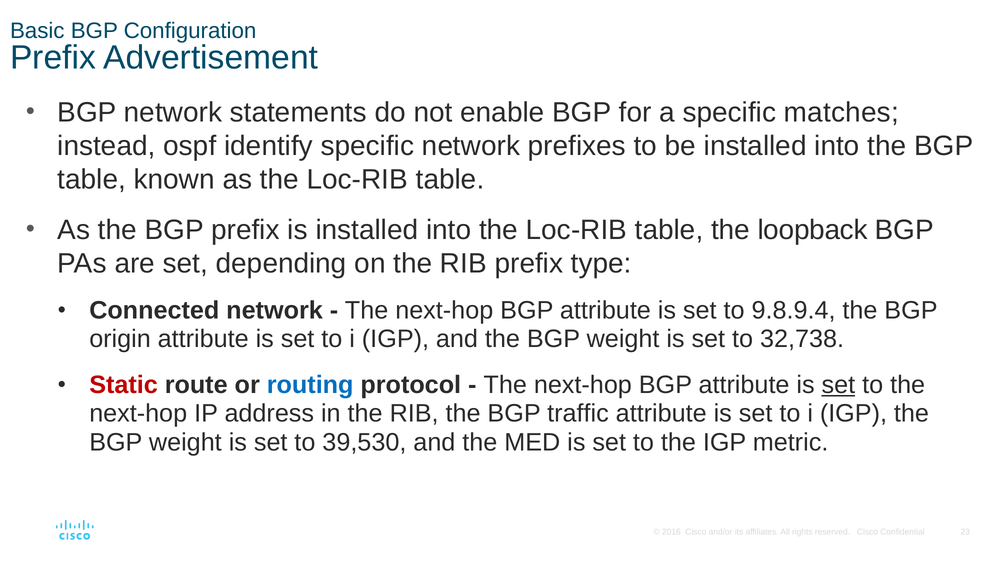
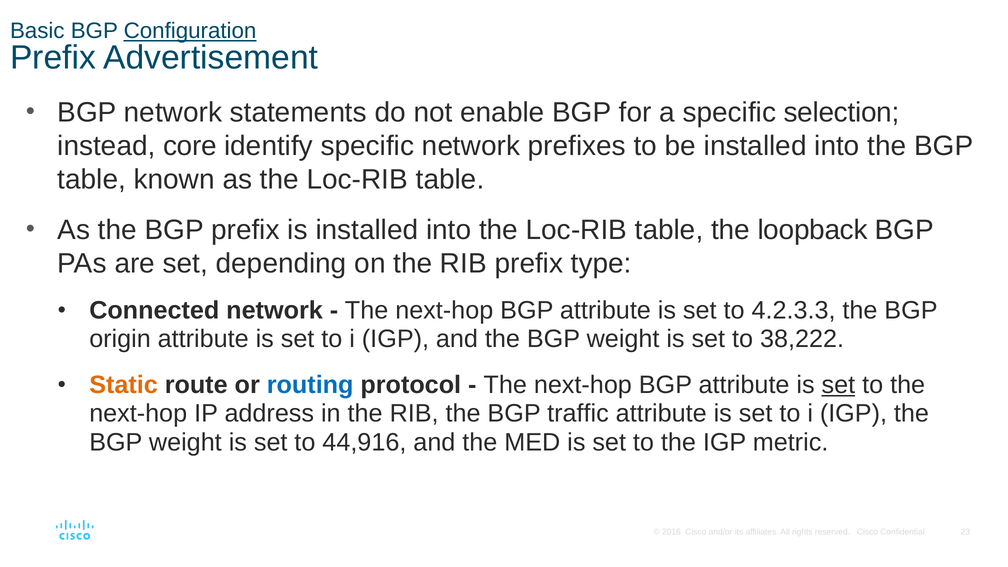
Configuration underline: none -> present
matches: matches -> selection
ospf: ospf -> core
9.8.9.4: 9.8.9.4 -> 4.2.3.3
32,738: 32,738 -> 38,222
Static colour: red -> orange
39,530: 39,530 -> 44,916
